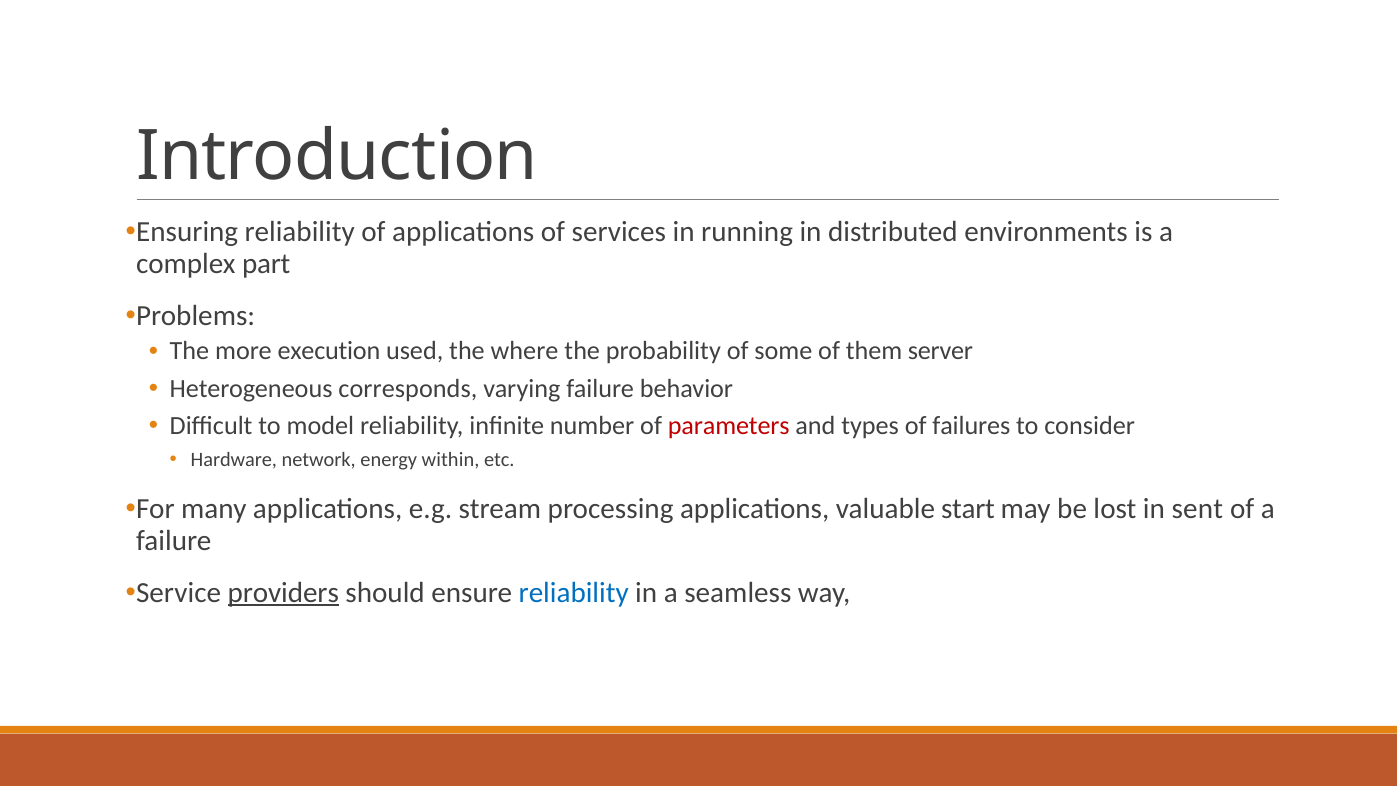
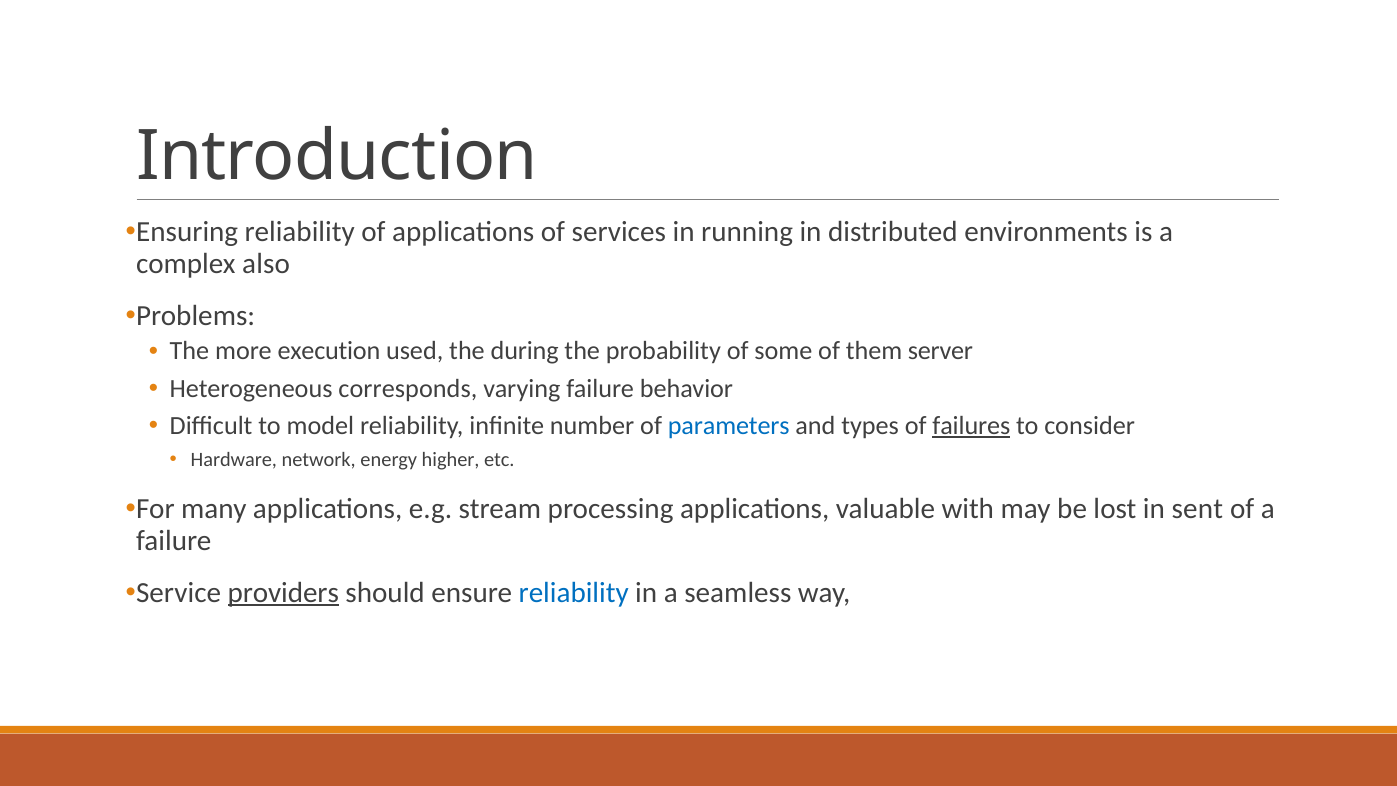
part: part -> also
where: where -> during
parameters colour: red -> blue
failures underline: none -> present
within: within -> higher
start: start -> with
